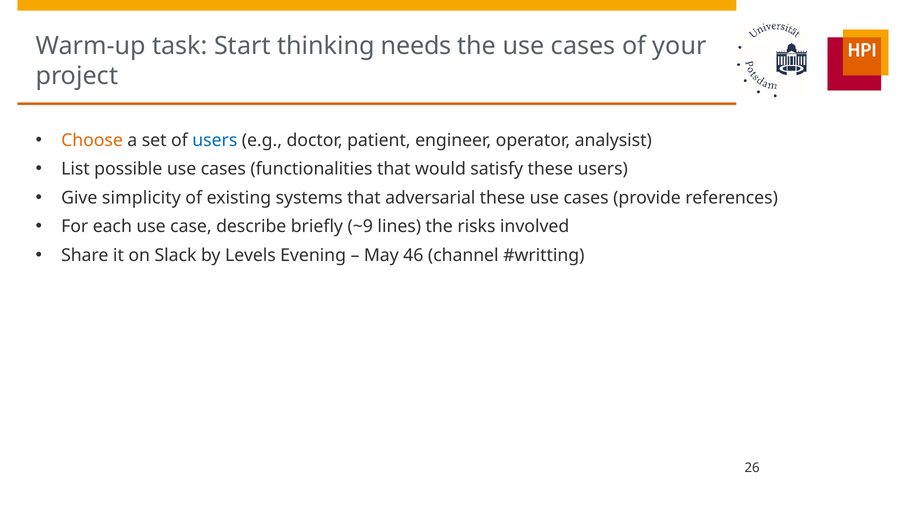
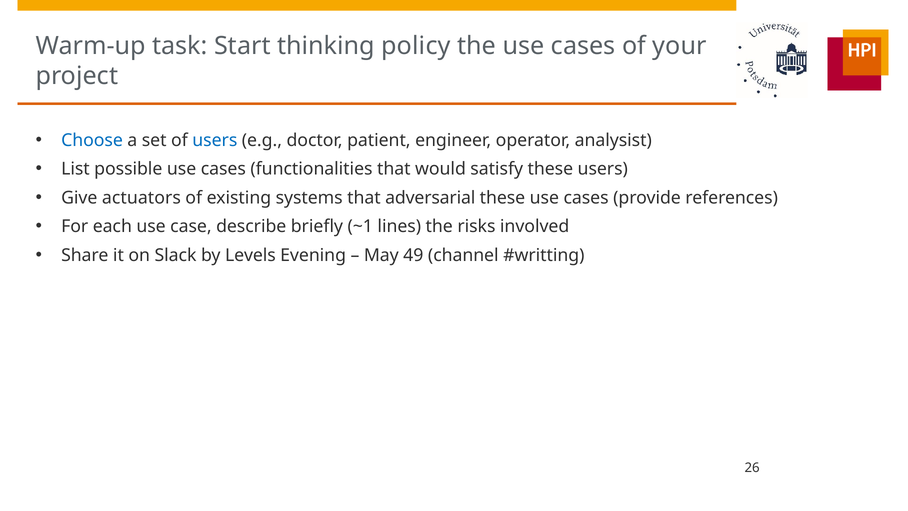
needs: needs -> policy
Choose colour: orange -> blue
simplicity: simplicity -> actuators
~9: ~9 -> ~1
46: 46 -> 49
